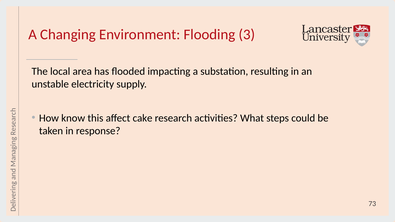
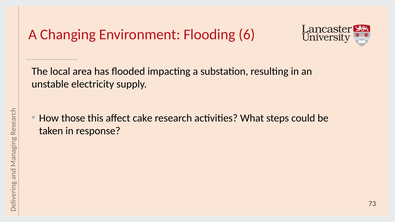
3: 3 -> 6
know: know -> those
